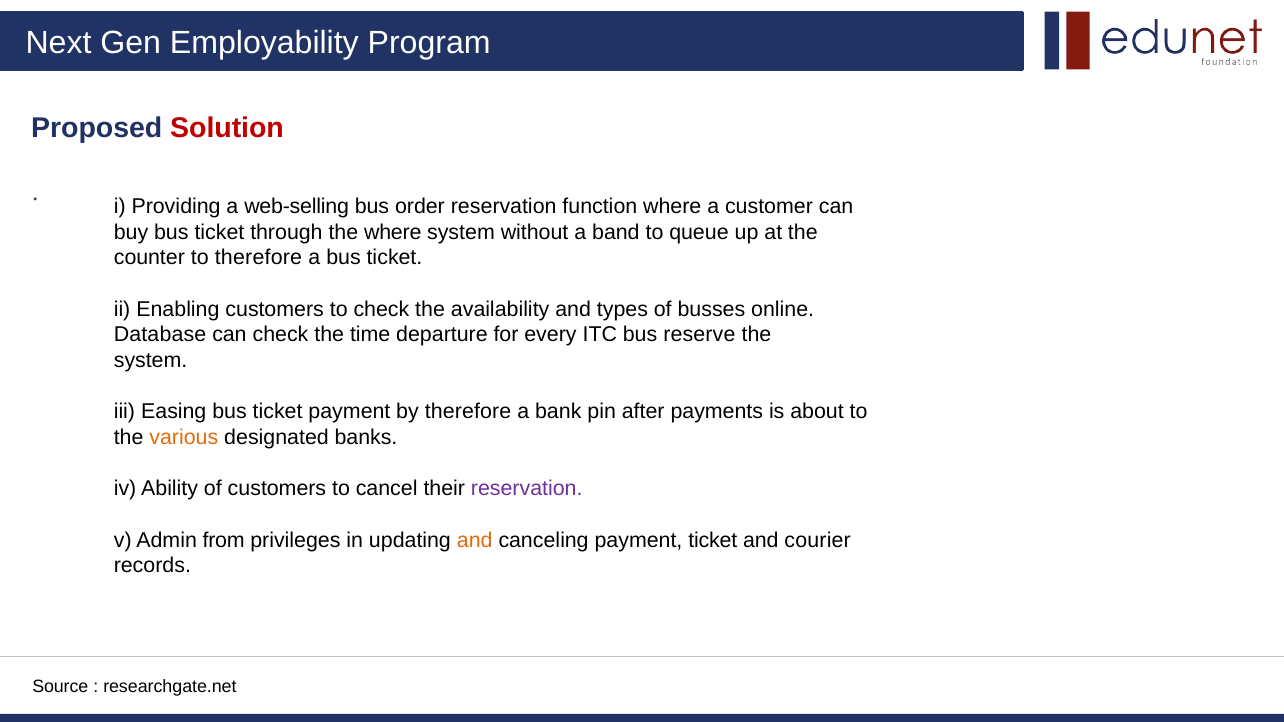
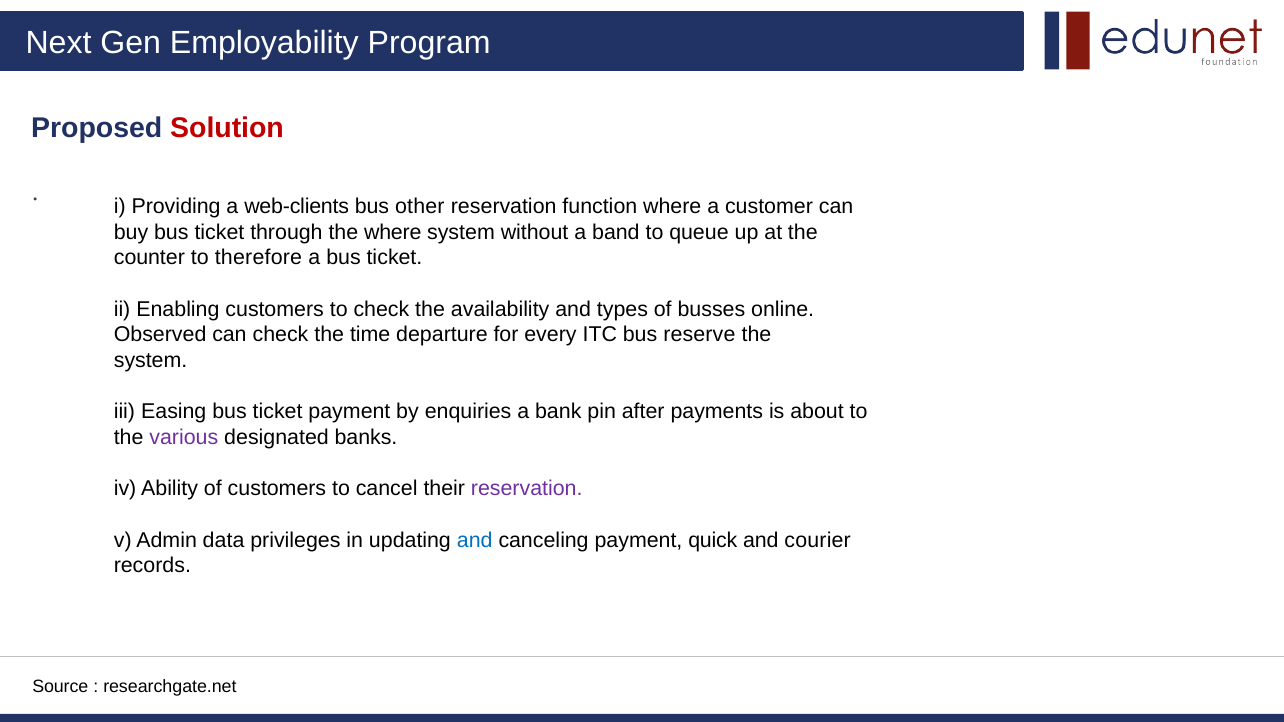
web-selling: web-selling -> web-clients
order: order -> other
Database: Database -> Observed
by therefore: therefore -> enquiries
various colour: orange -> purple
from: from -> data
and at (475, 540) colour: orange -> blue
payment ticket: ticket -> quick
